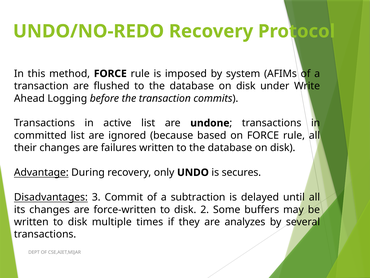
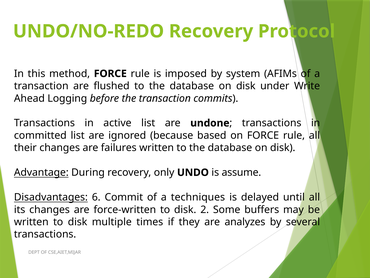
secures: secures -> assume
3: 3 -> 6
subtraction: subtraction -> techniques
